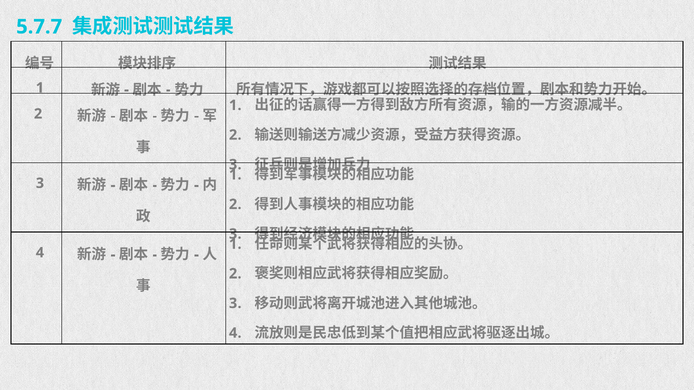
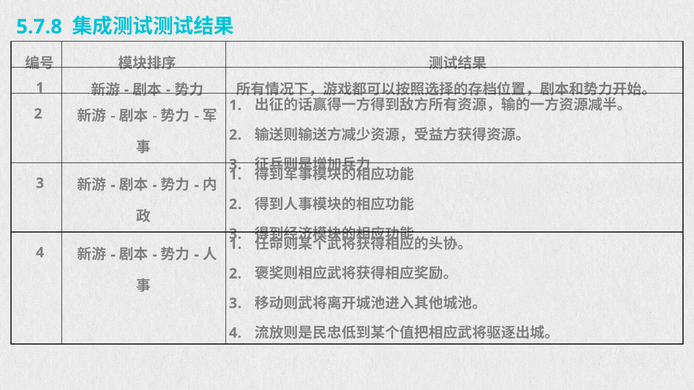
5.7.7: 5.7.7 -> 5.7.8
